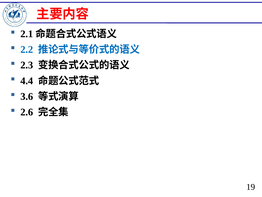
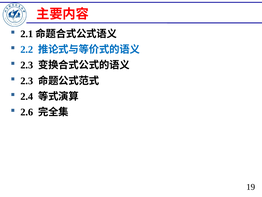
4.4 at (27, 81): 4.4 -> 2.3
3.6: 3.6 -> 2.4
